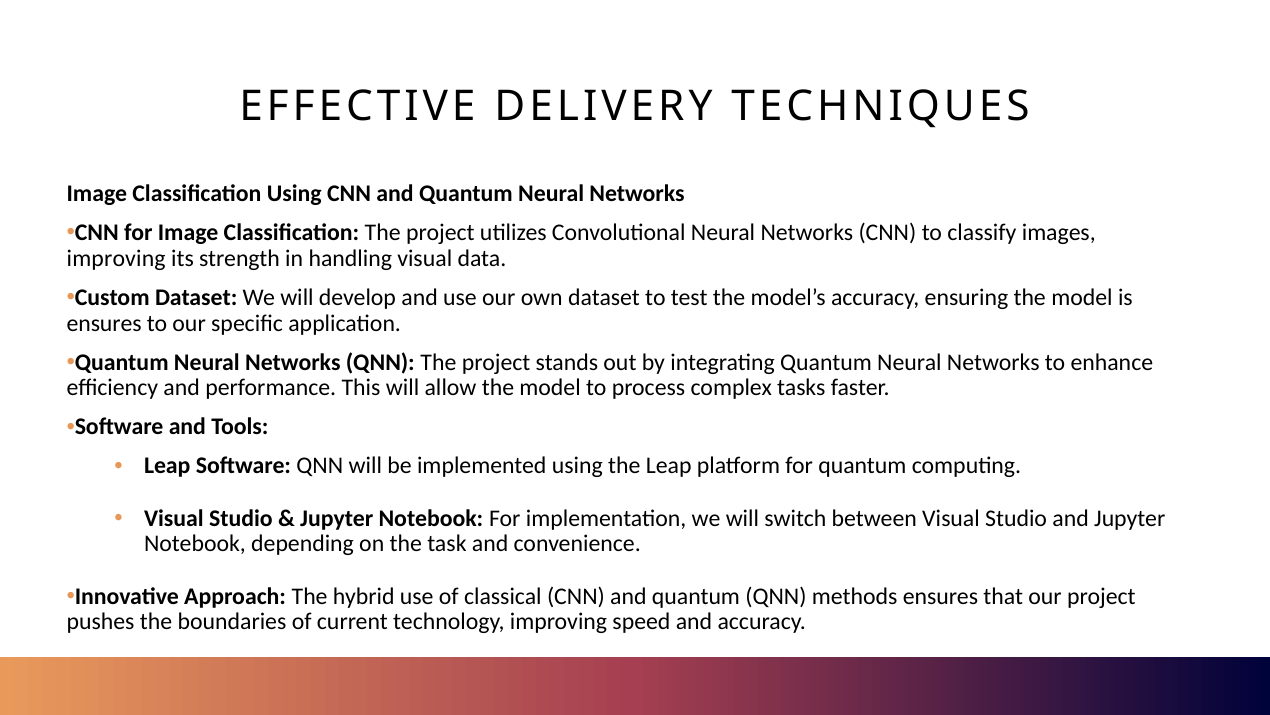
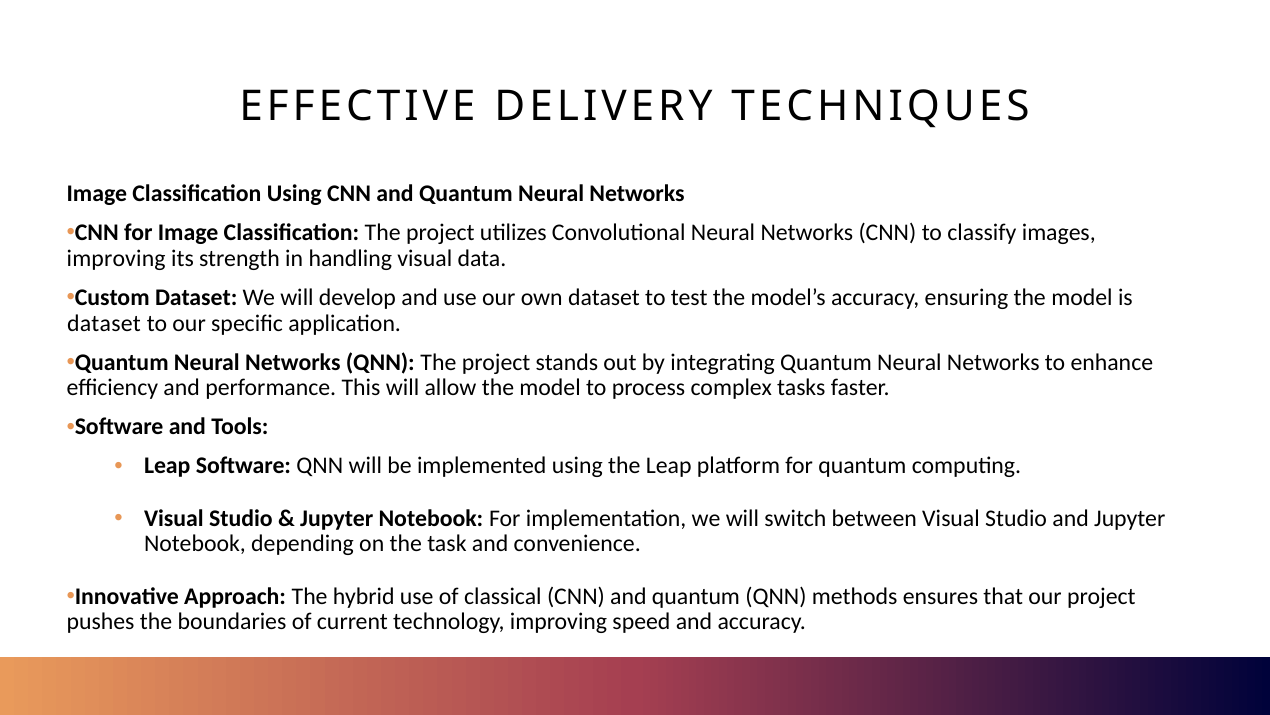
ensures at (104, 323): ensures -> dataset
